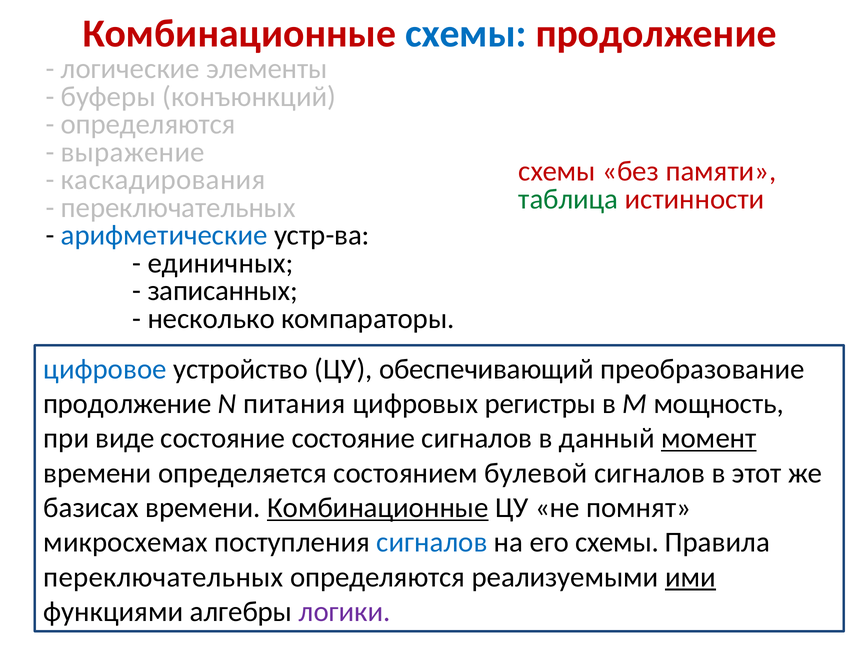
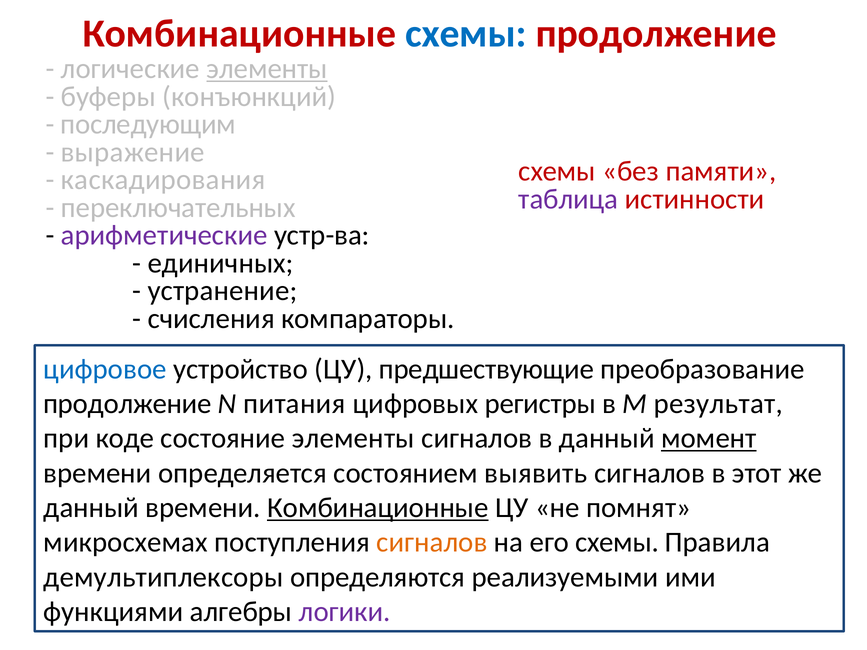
элементы at (267, 69) underline: none -> present
определяются at (148, 124): определяются -> последующим
таблица colour: green -> purple
арифметические colour: blue -> purple
записанных: записанных -> устранение
несколько: несколько -> счисления
обеспечивающий: обеспечивающий -> предшествующие
мощность: мощность -> результат
виде: виде -> коде
состояние состояние: состояние -> элементы
булевой: булевой -> выявить
базисах at (91, 508): базисах -> данный
сигналов at (432, 543) colour: blue -> orange
переключательных at (163, 577): переключательных -> демультиплексоры
ими underline: present -> none
